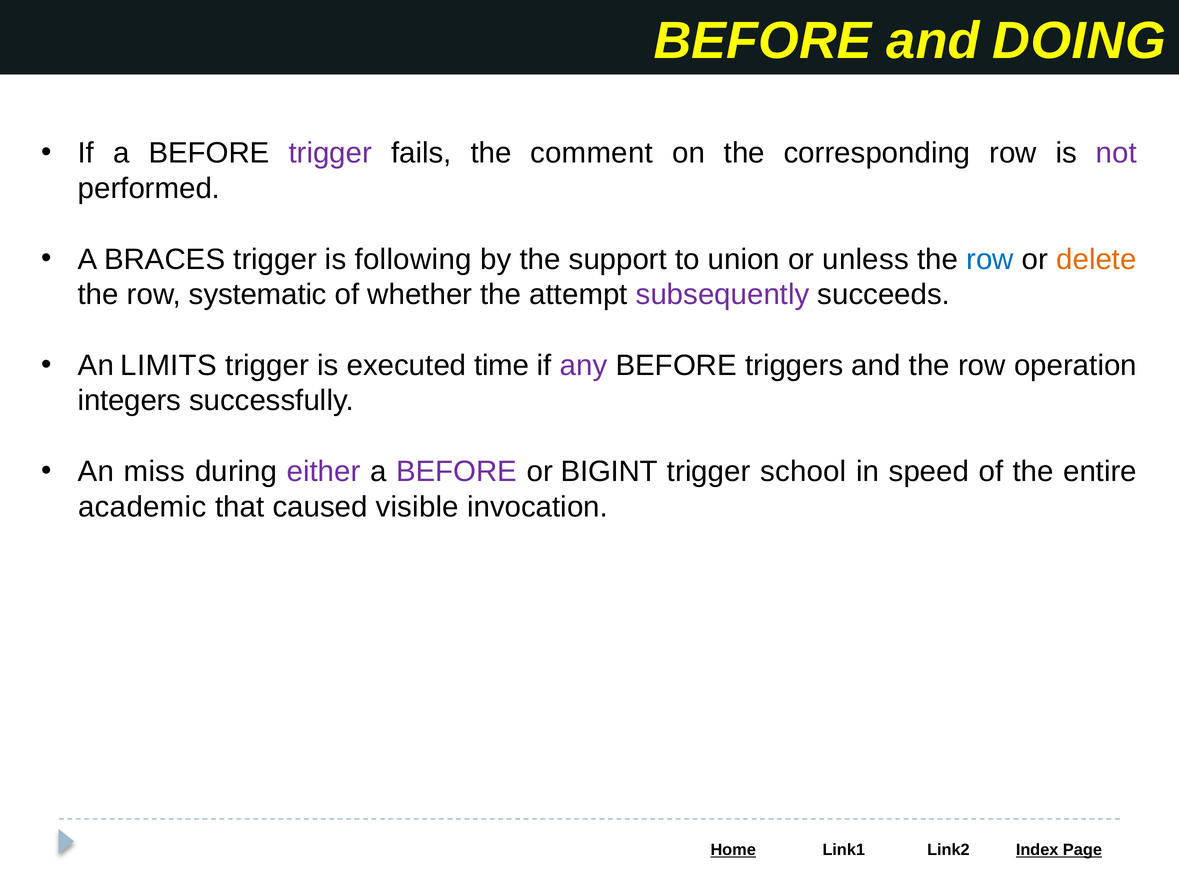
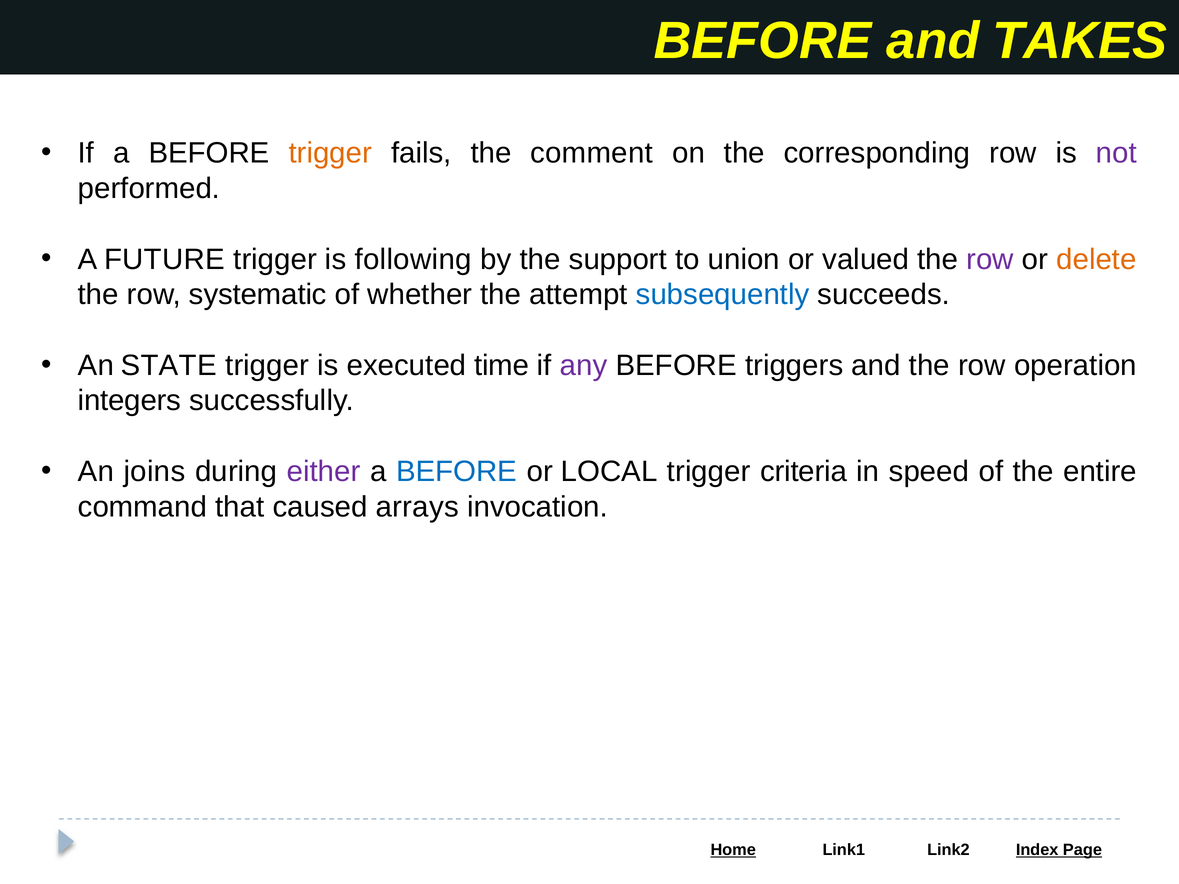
DOING: DOING -> TAKES
trigger at (330, 153) colour: purple -> orange
BRACES: BRACES -> FUTURE
unless: unless -> valued
row at (990, 259) colour: blue -> purple
subsequently colour: purple -> blue
LIMITS: LIMITS -> STATE
miss: miss -> joins
BEFORE at (457, 472) colour: purple -> blue
BIGINT: BIGINT -> LOCAL
school: school -> criteria
academic: academic -> command
visible: visible -> arrays
